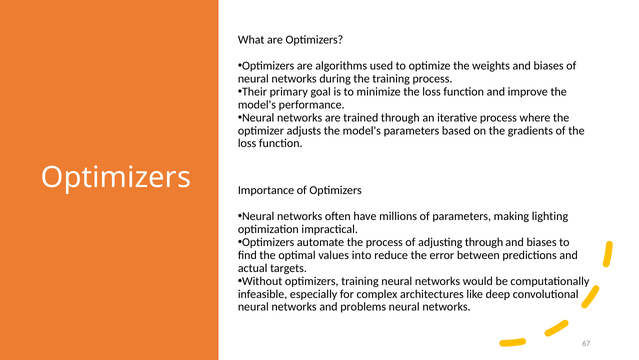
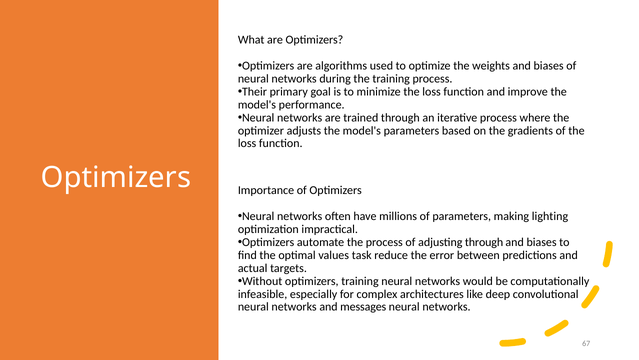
into: into -> task
problems: problems -> messages
